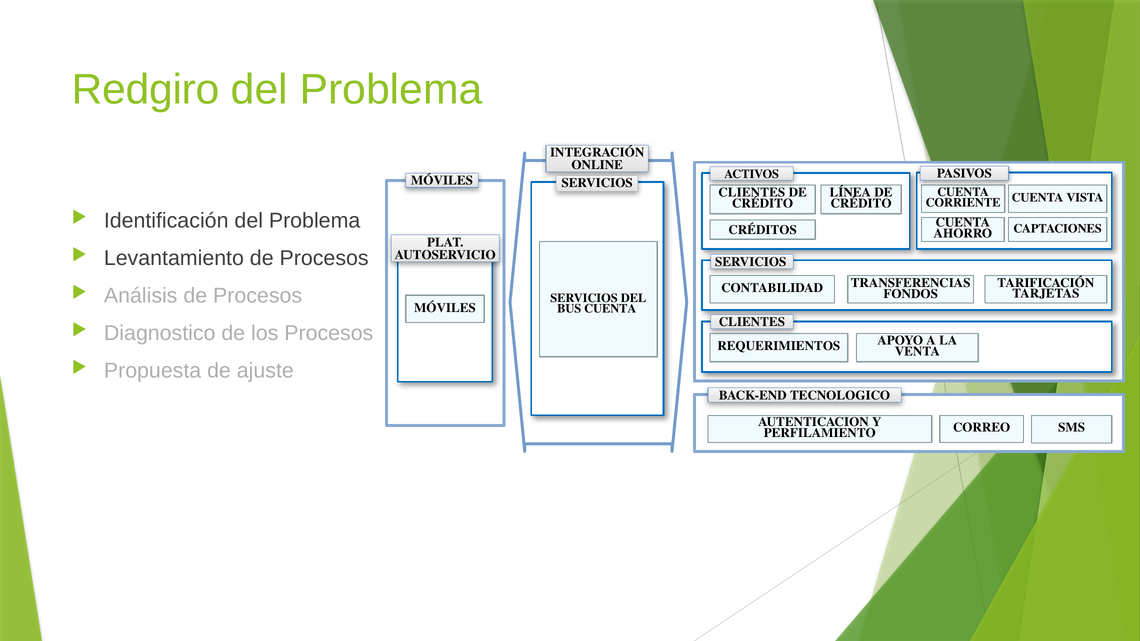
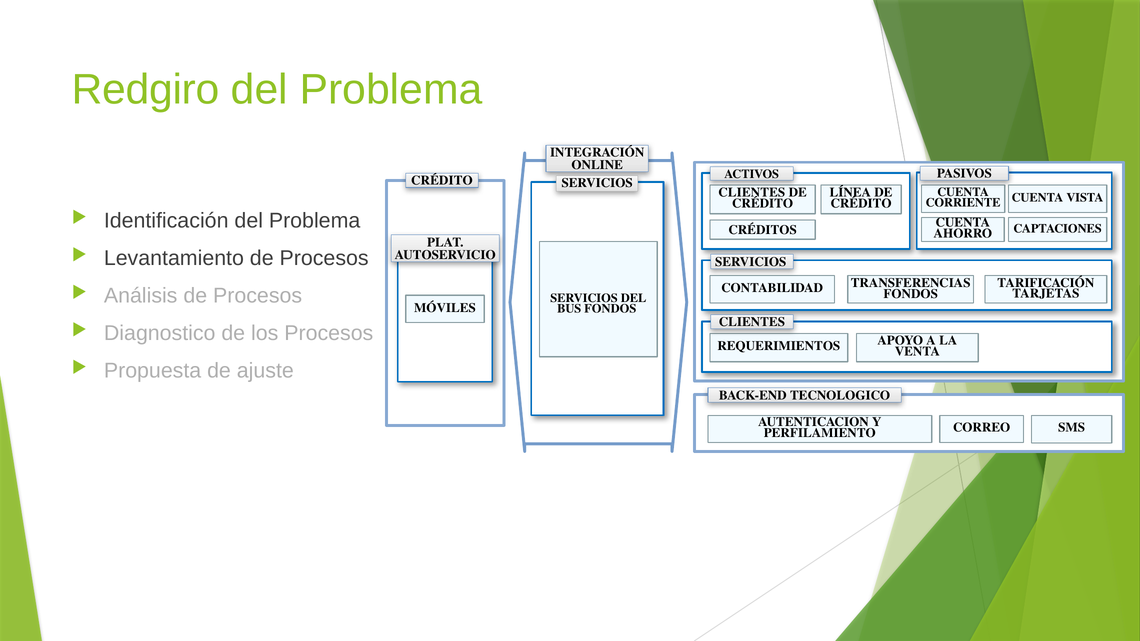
MÓVILES at (442, 181): MÓVILES -> CRÉDITO
BUS CUENTA: CUENTA -> FONDOS
